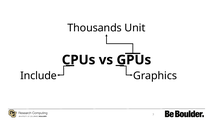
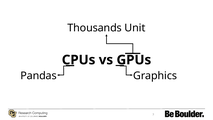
Include: Include -> Pandas
